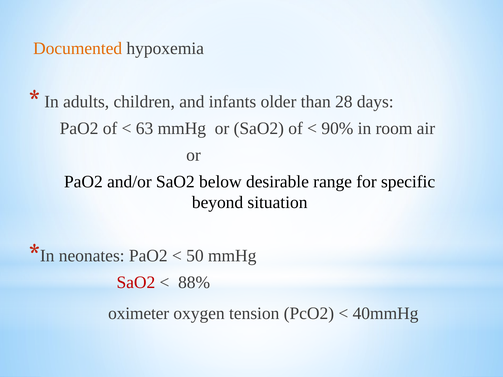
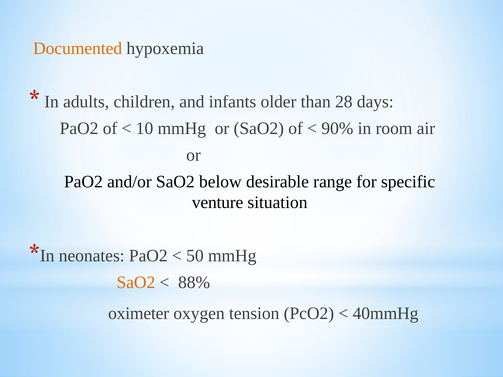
63: 63 -> 10
beyond: beyond -> venture
SaO2 at (136, 283) colour: red -> orange
